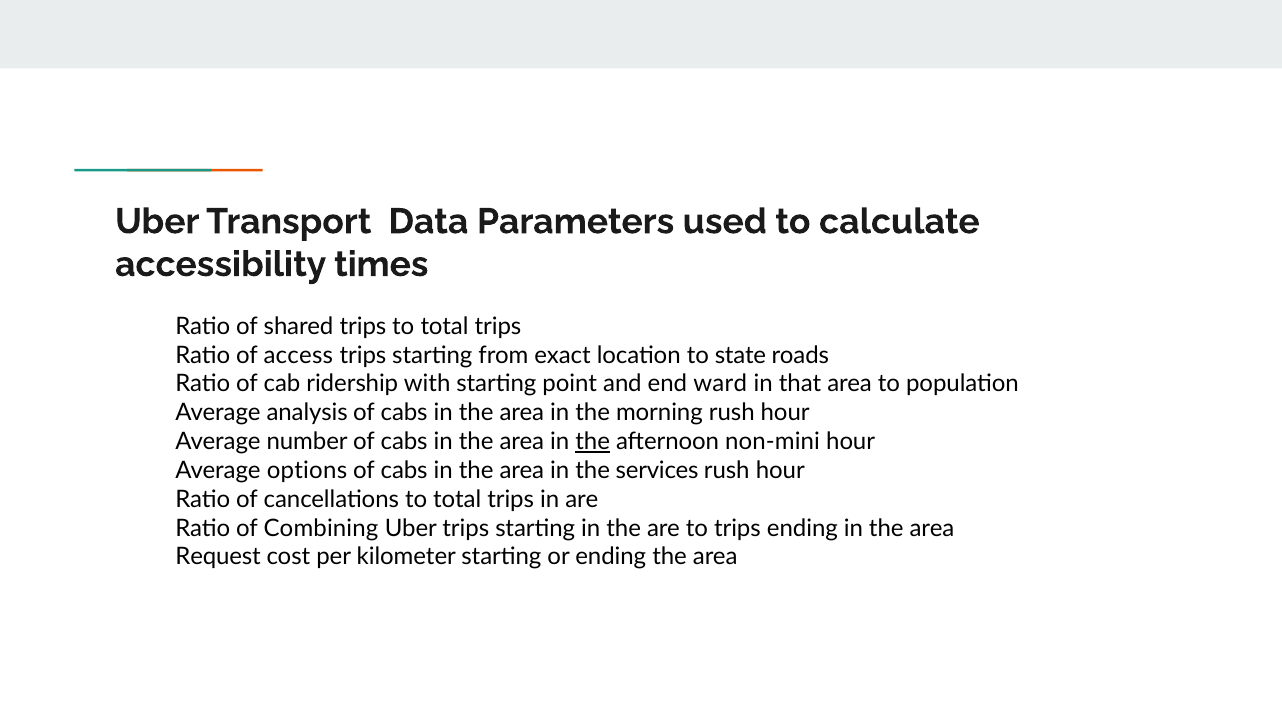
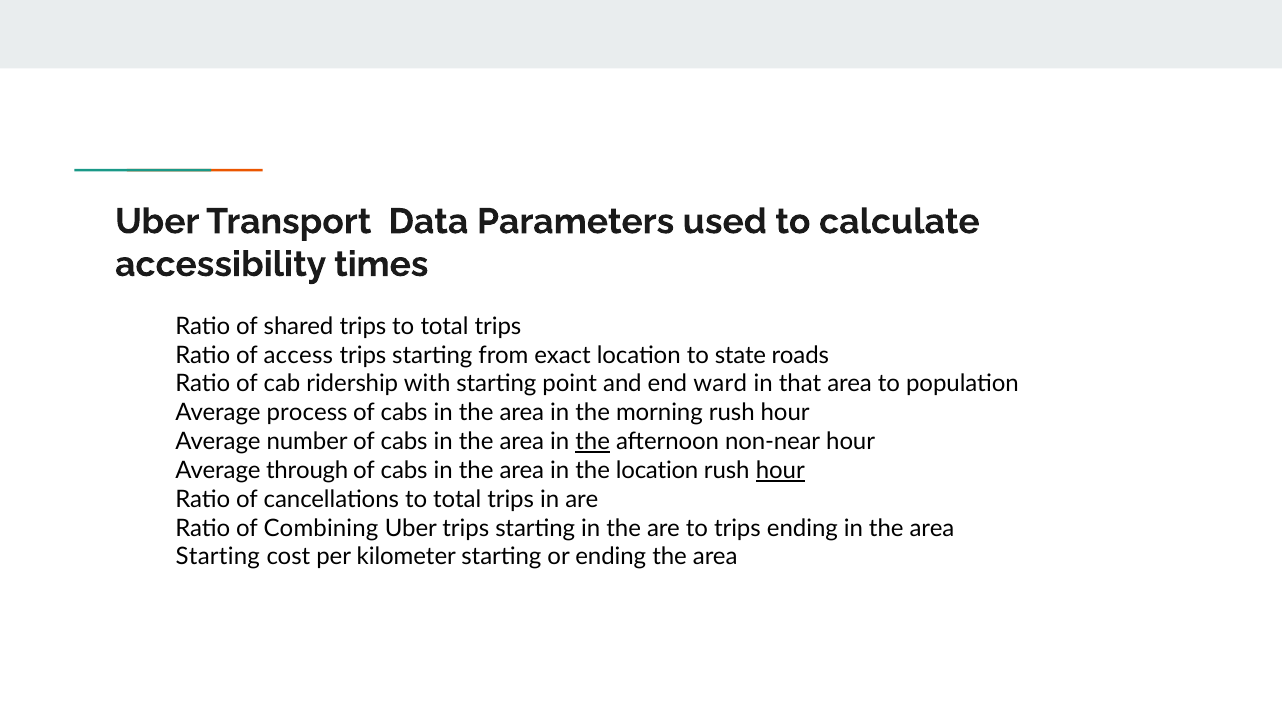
analysis: analysis -> process
non-mini: non-mini -> non-near
options: options -> through
the services: services -> location
hour at (780, 471) underline: none -> present
Request at (218, 557): Request -> Starting
